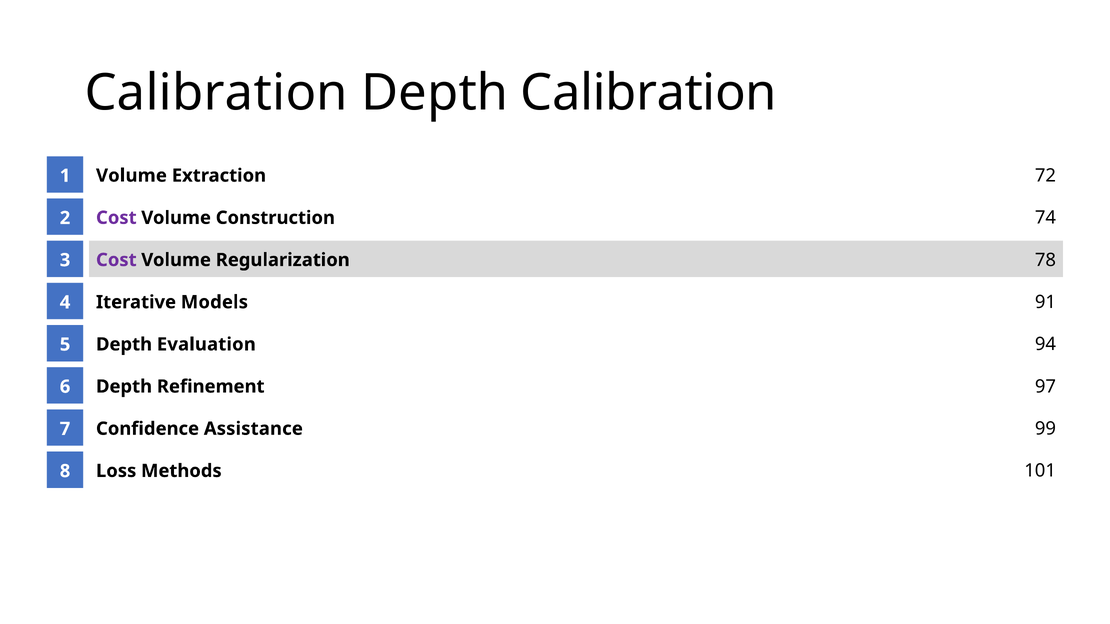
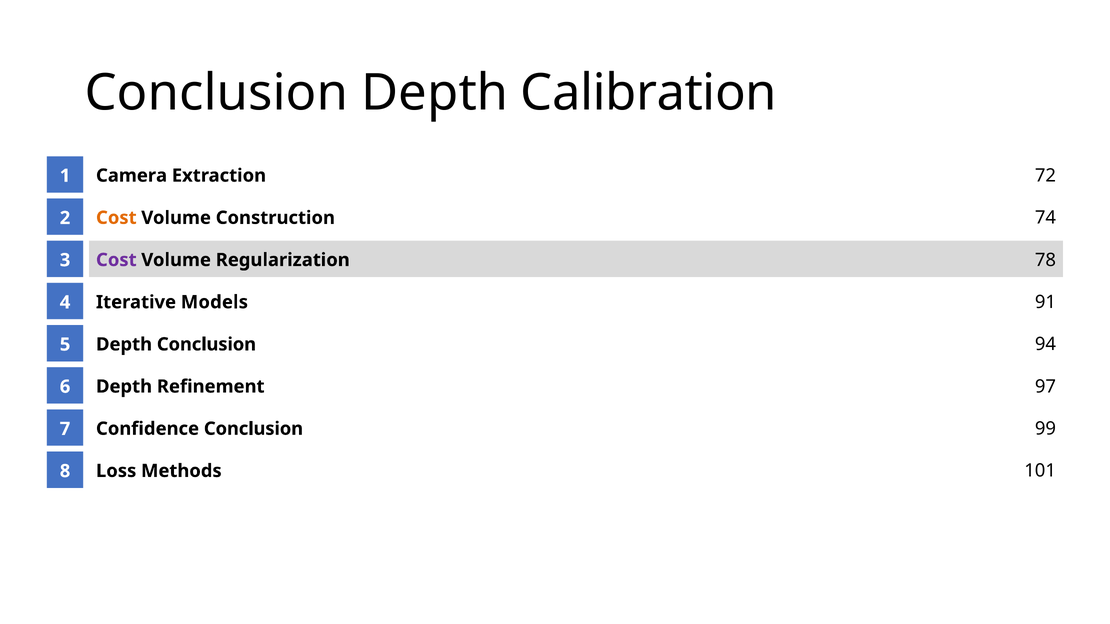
Calibration at (216, 93): Calibration -> Conclusion
Volume at (131, 176): Volume -> Camera
Cost at (116, 218) colour: purple -> orange
Depth Evaluation: Evaluation -> Conclusion
Confidence Assistance: Assistance -> Conclusion
